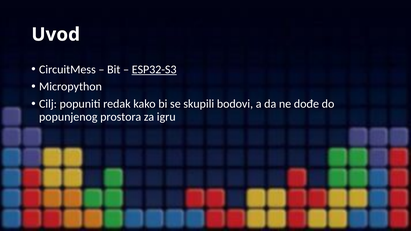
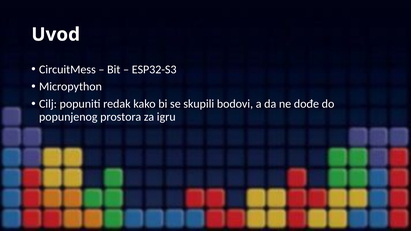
ESP32-S3 underline: present -> none
